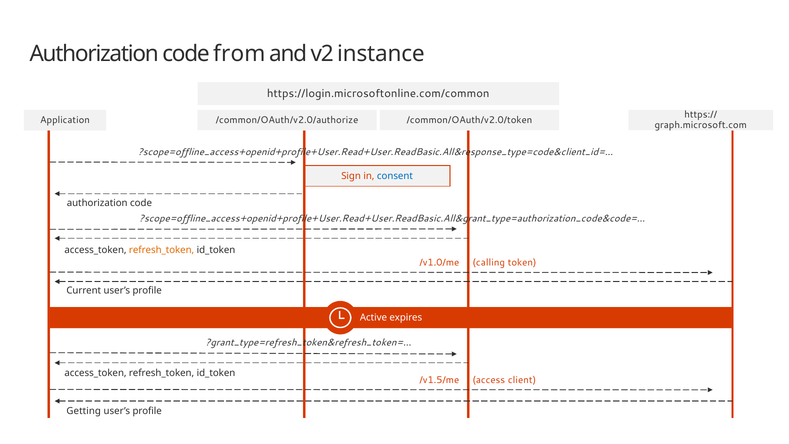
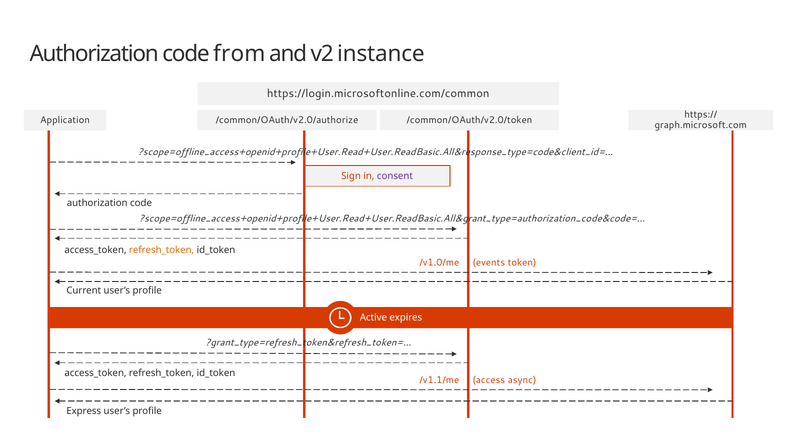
consent colour: blue -> purple
calling: calling -> events
/v1.5/me: /v1.5/me -> /v1.1/me
client: client -> async
Getting: Getting -> Express
